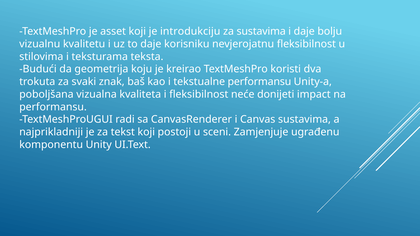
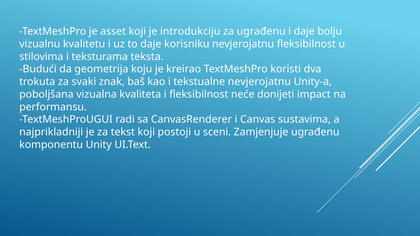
za sustavima: sustavima -> ugrađenu
tekstualne performansu: performansu -> nevjerojatnu
